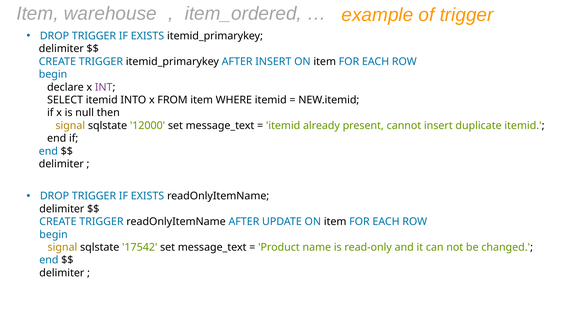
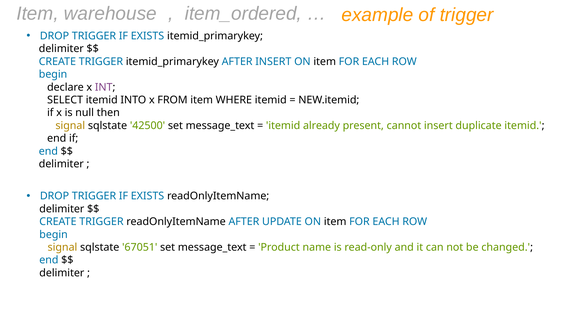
12000: 12000 -> 42500
17542: 17542 -> 67051
